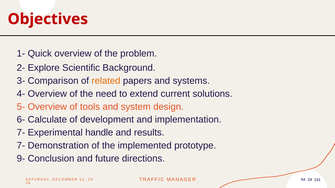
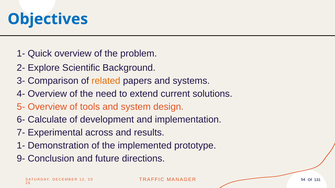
Objectives colour: red -> blue
handle: handle -> across
7- at (21, 146): 7- -> 1-
